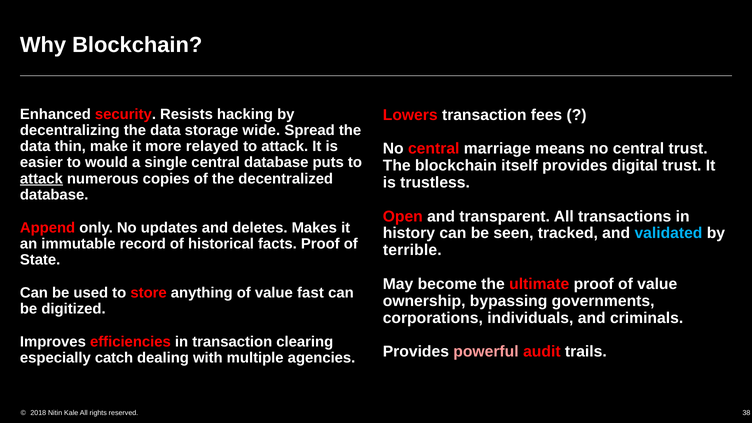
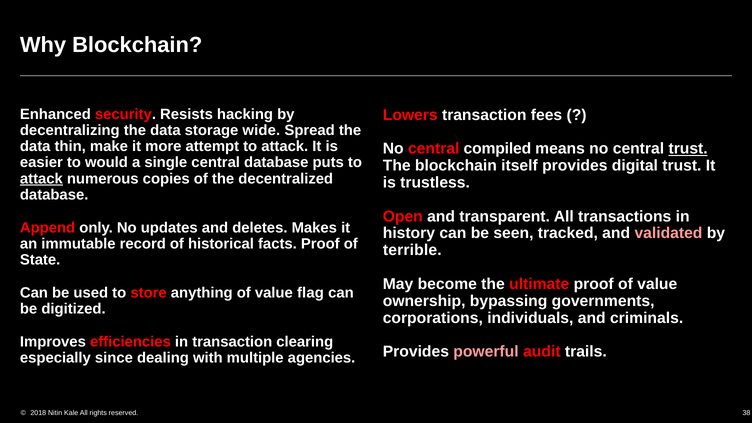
relayed: relayed -> attempt
marriage: marriage -> compiled
trust at (688, 149) underline: none -> present
validated colour: light blue -> pink
fast: fast -> flag
catch: catch -> since
